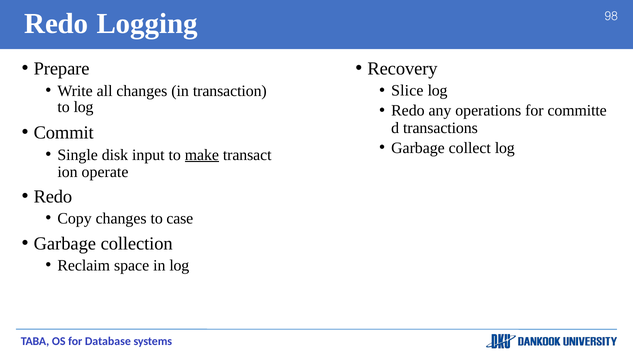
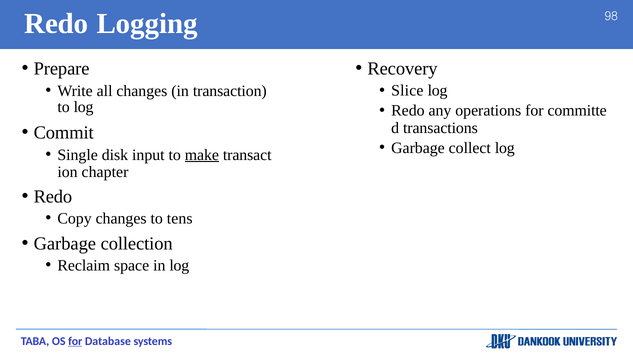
operate: operate -> chapter
case: case -> tens
for at (75, 341) underline: none -> present
